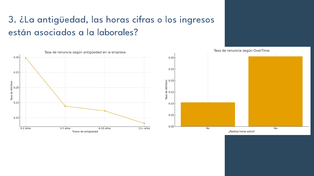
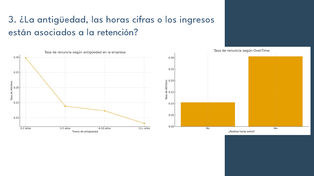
laborales: laborales -> retención
